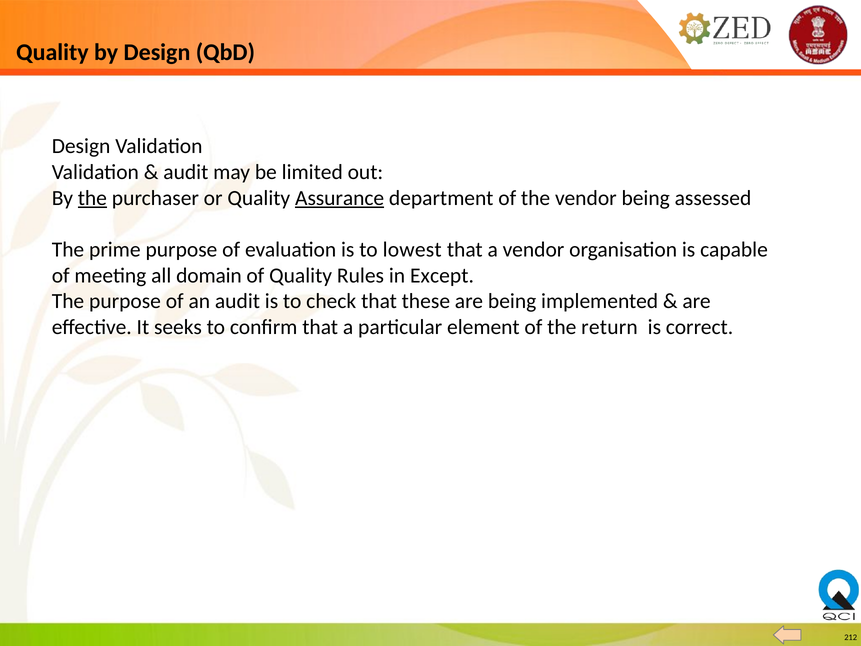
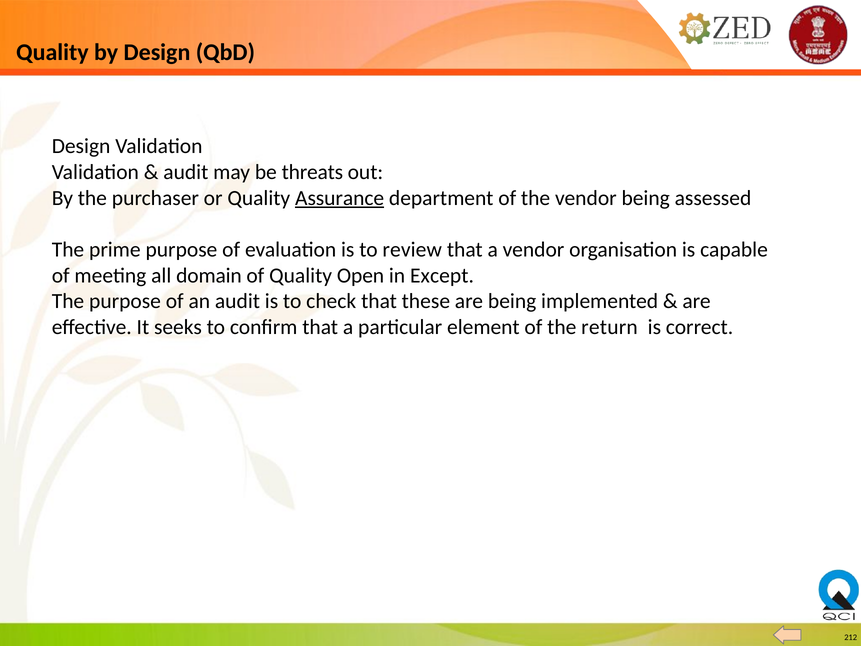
limited: limited -> threats
the at (92, 198) underline: present -> none
lowest: lowest -> review
Rules: Rules -> Open
